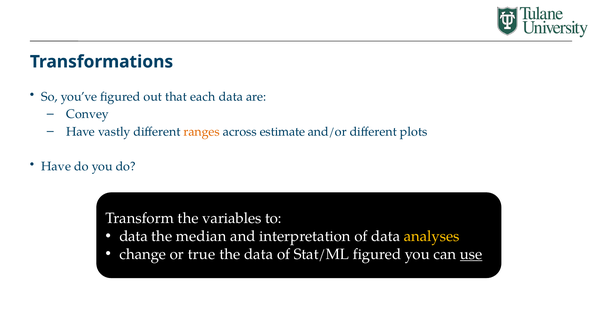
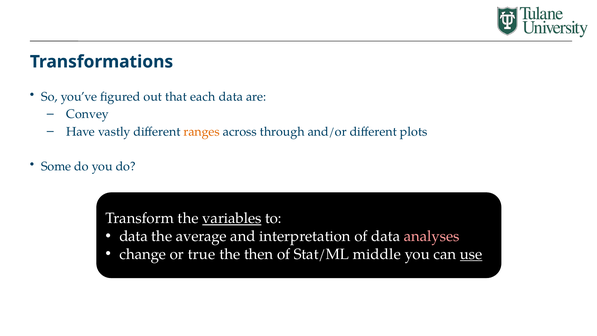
estimate: estimate -> through
Have at (56, 166): Have -> Some
variables underline: none -> present
median: median -> average
analyses colour: yellow -> pink
the data: data -> then
Stat/ML figured: figured -> middle
